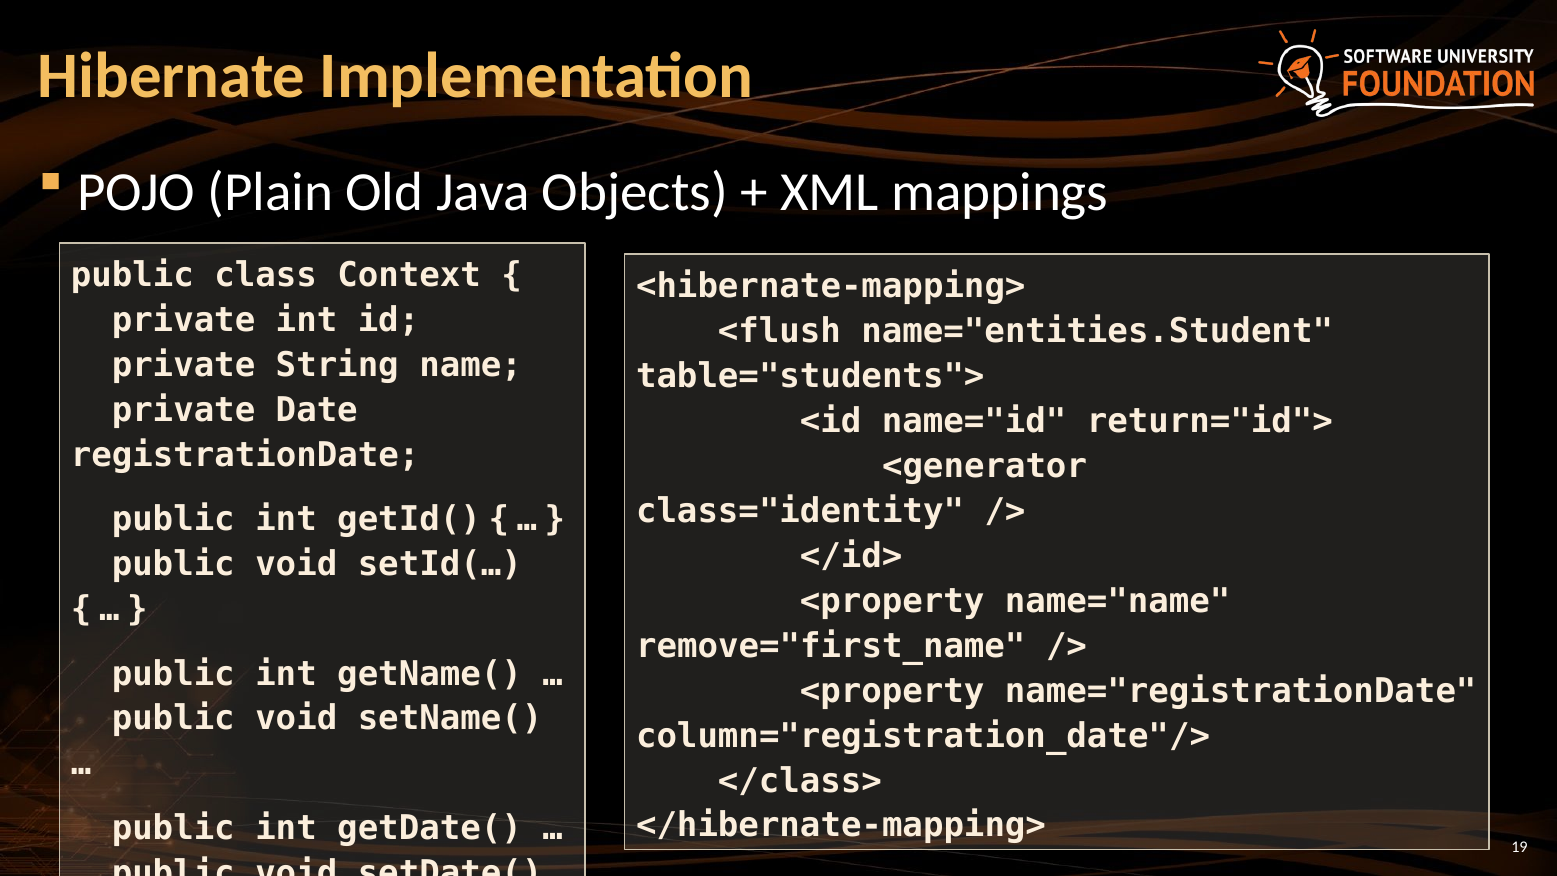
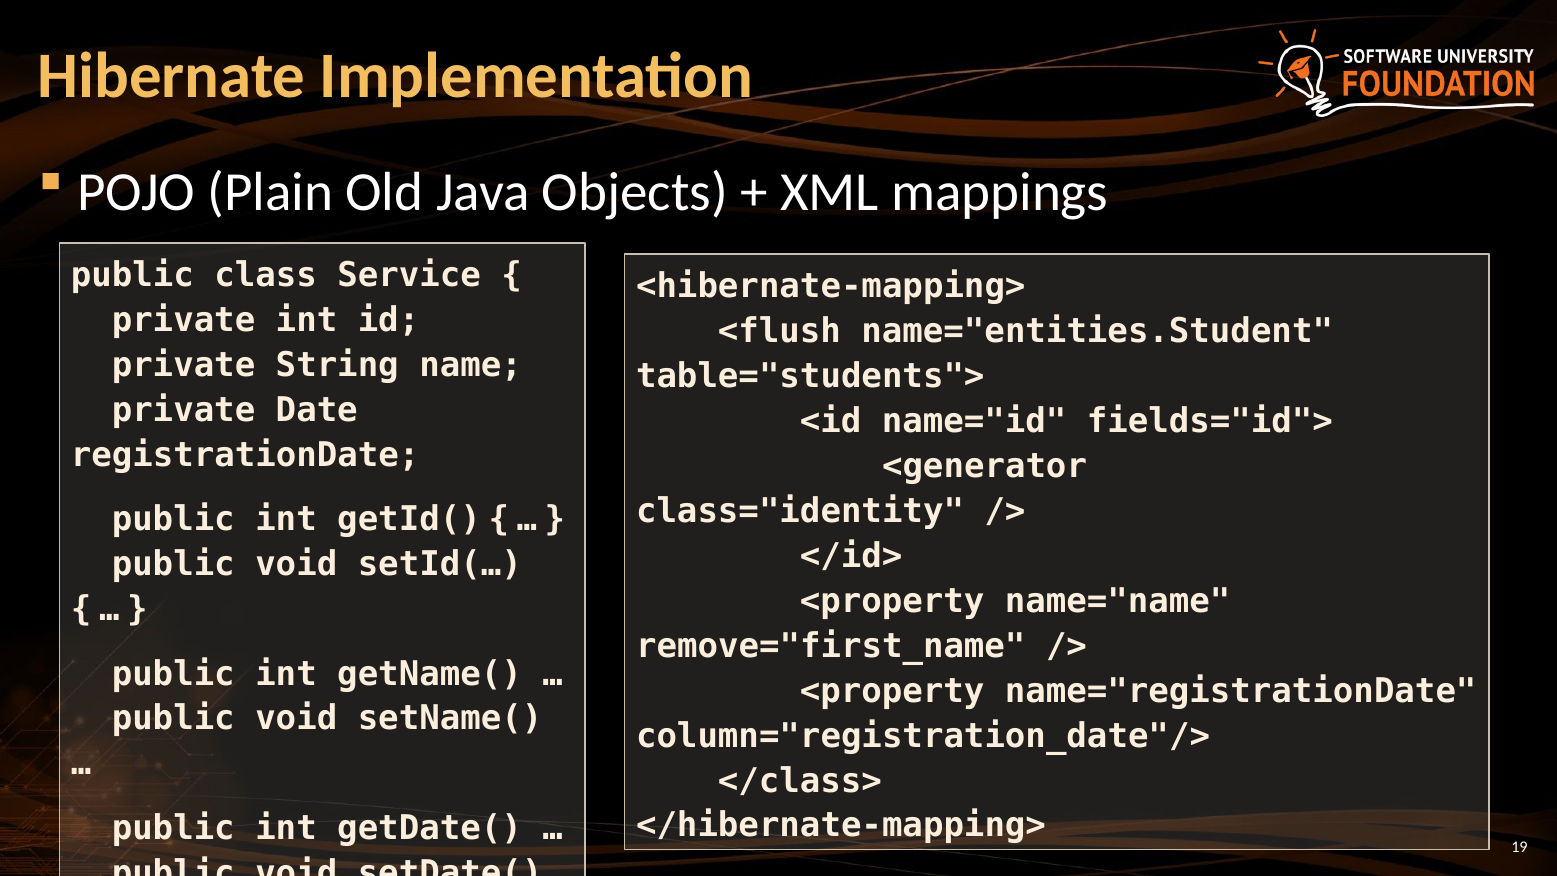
Context: Context -> Service
return="id">: return="id"> -> fields="id">
